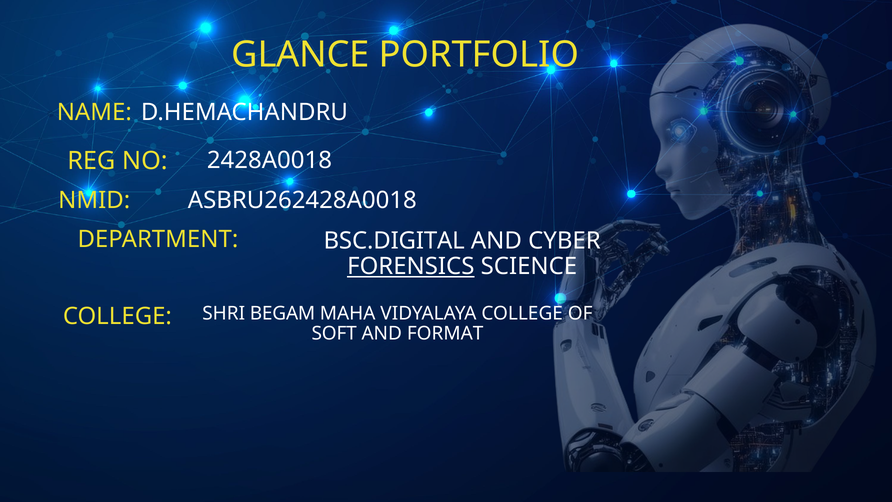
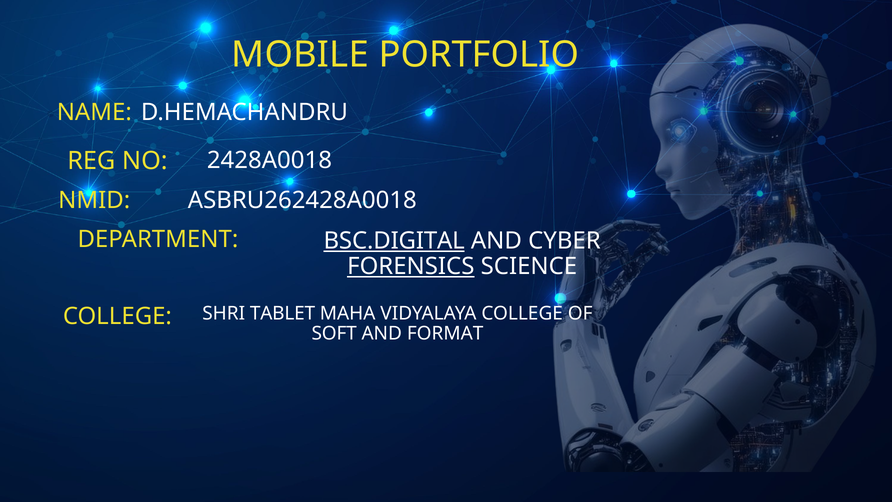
GLANCE: GLANCE -> MOBILE
BSC.DIGITAL underline: none -> present
BEGAM: BEGAM -> TABLET
